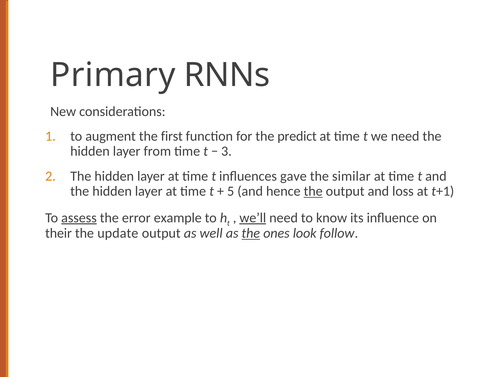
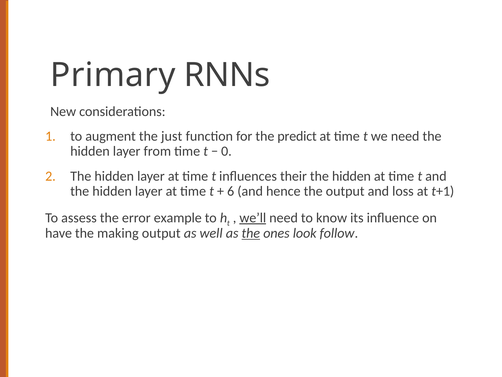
first: first -> just
3: 3 -> 0
gave: gave -> their
similar at (351, 176): similar -> hidden
5: 5 -> 6
the at (313, 191) underline: present -> none
assess underline: present -> none
their: their -> have
update: update -> making
